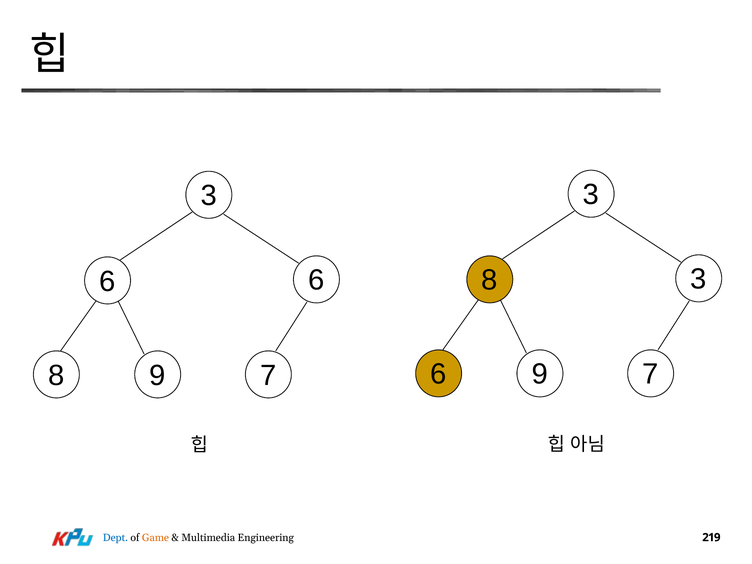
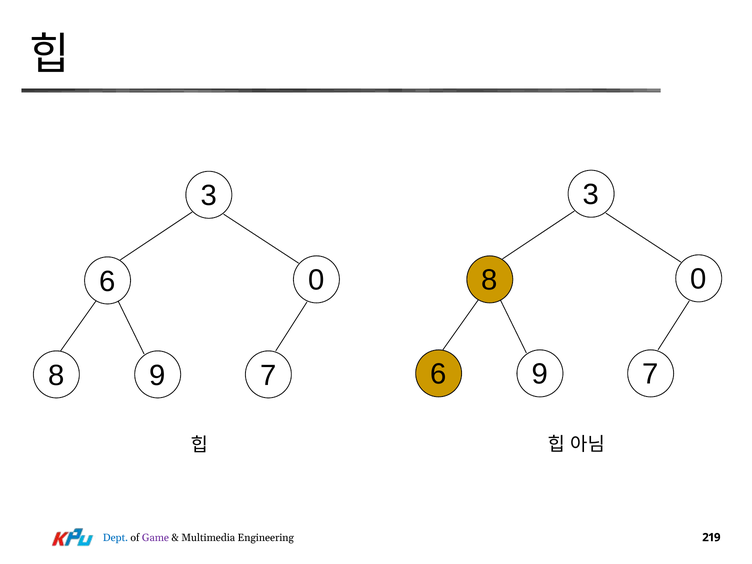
8 3: 3 -> 0
6 6: 6 -> 0
Game colour: orange -> purple
